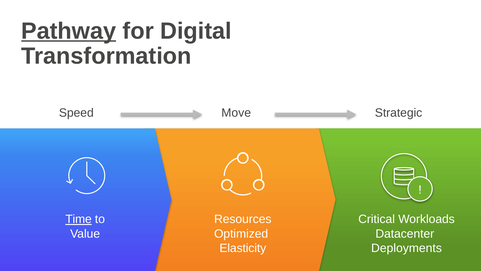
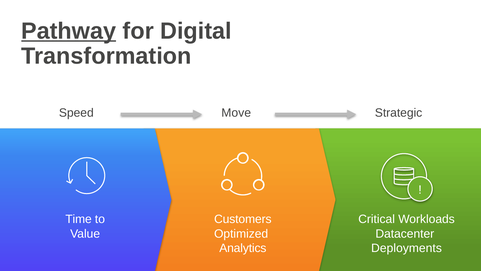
Time underline: present -> none
Resources: Resources -> Customers
Elasticity: Elasticity -> Analytics
